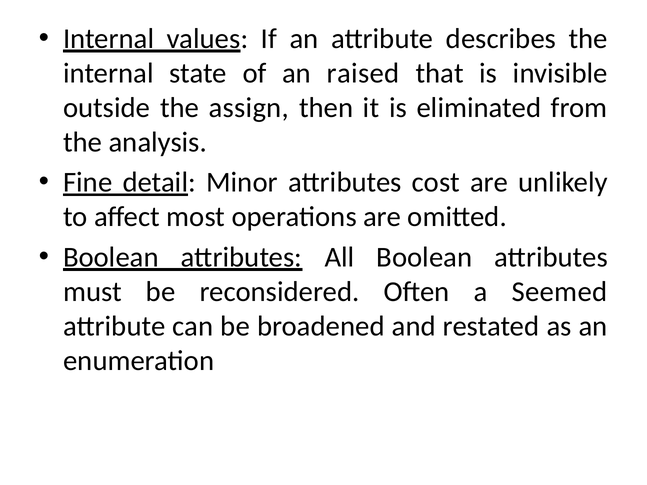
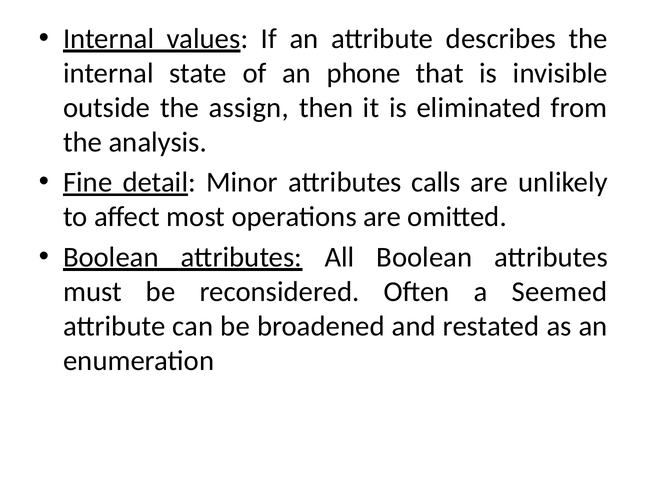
raised: raised -> phone
cost: cost -> calls
